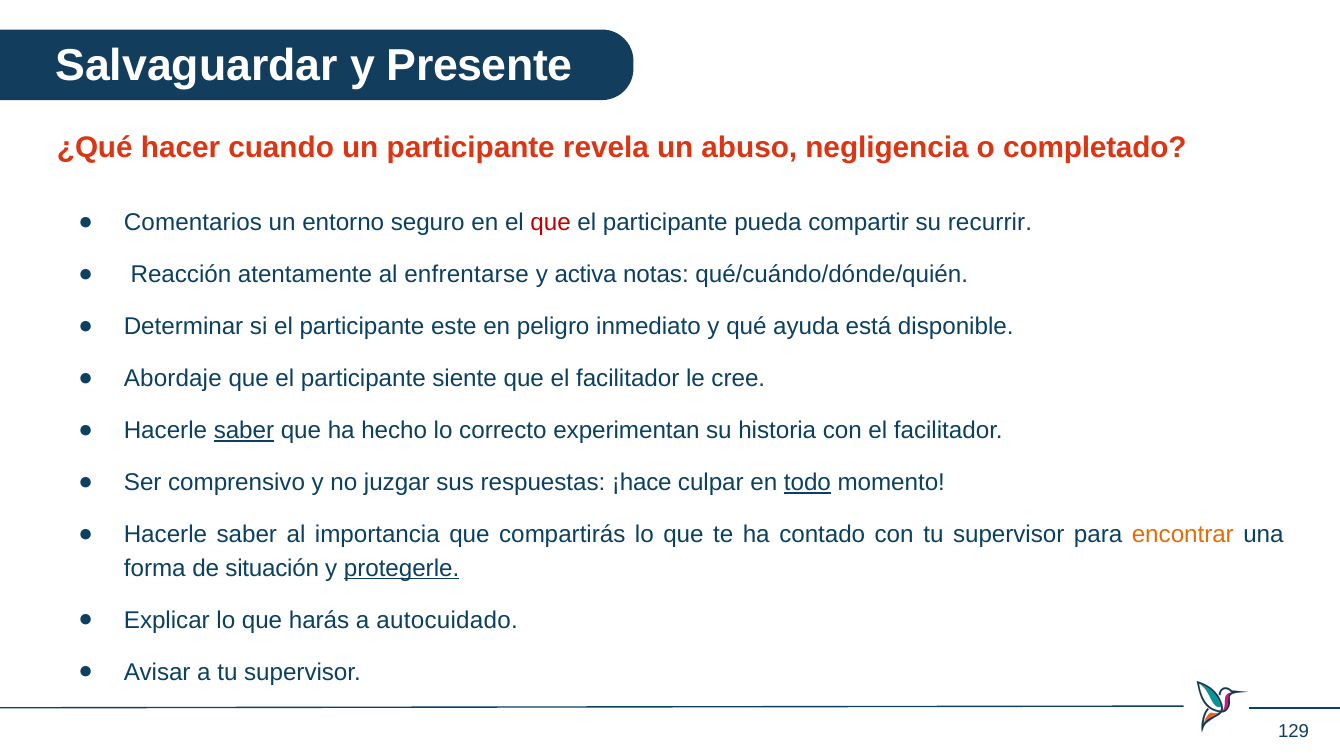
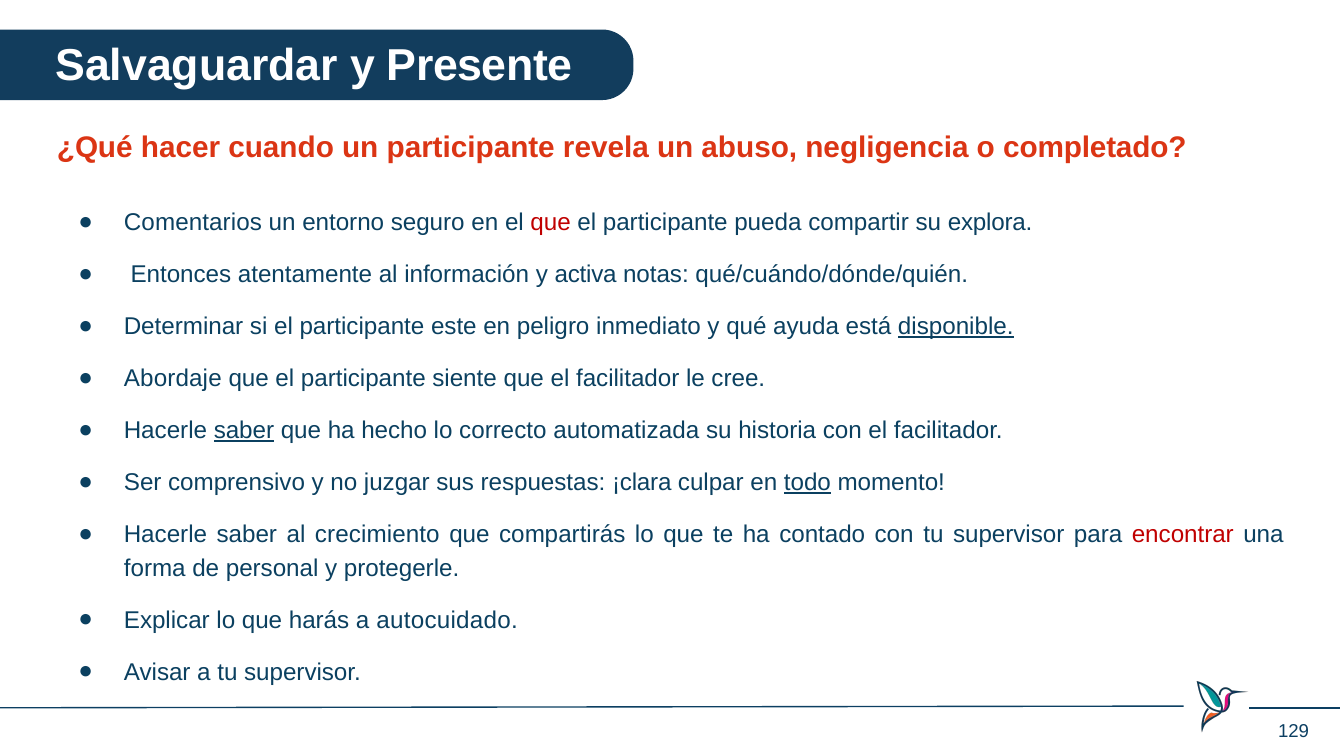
recurrir: recurrir -> explora
Reacción: Reacción -> Entonces
enfrentarse: enfrentarse -> información
disponible underline: none -> present
experimentan: experimentan -> automatizada
¡hace: ¡hace -> ¡clara
importancia: importancia -> crecimiento
encontrar colour: orange -> red
situación: situación -> personal
protegerle underline: present -> none
